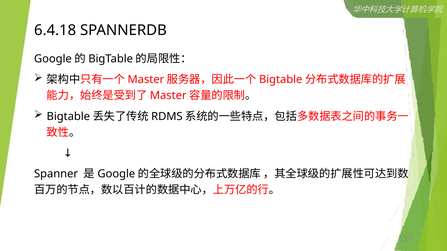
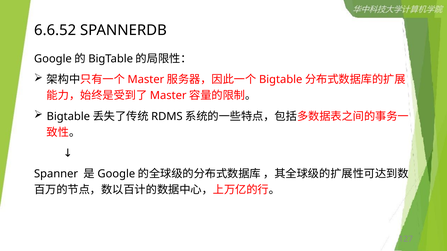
6.4.18: 6.4.18 -> 6.6.52
